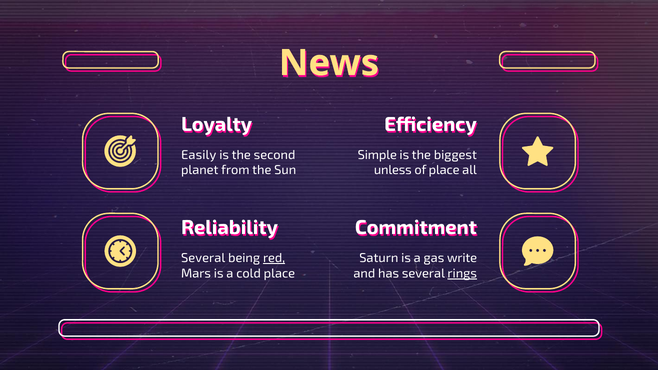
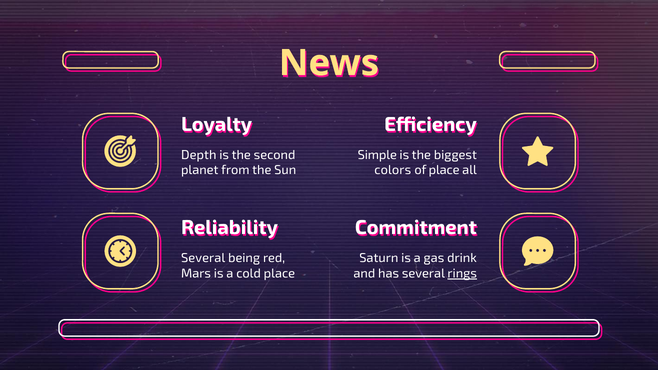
Easily: Easily -> Depth
unless: unless -> colors
red underline: present -> none
write: write -> drink
